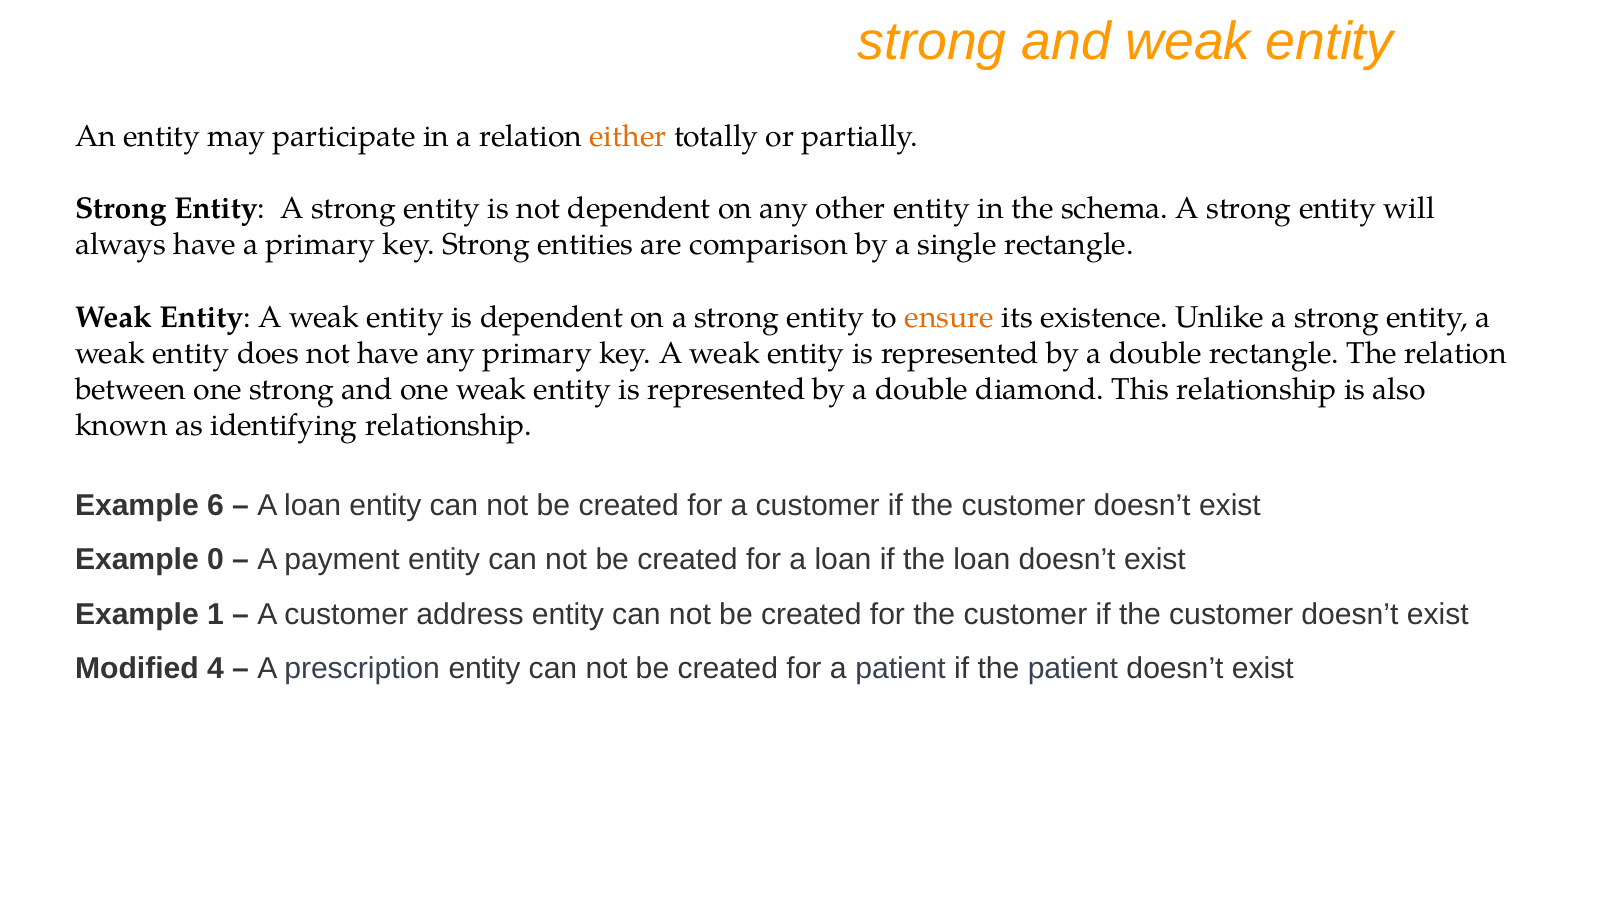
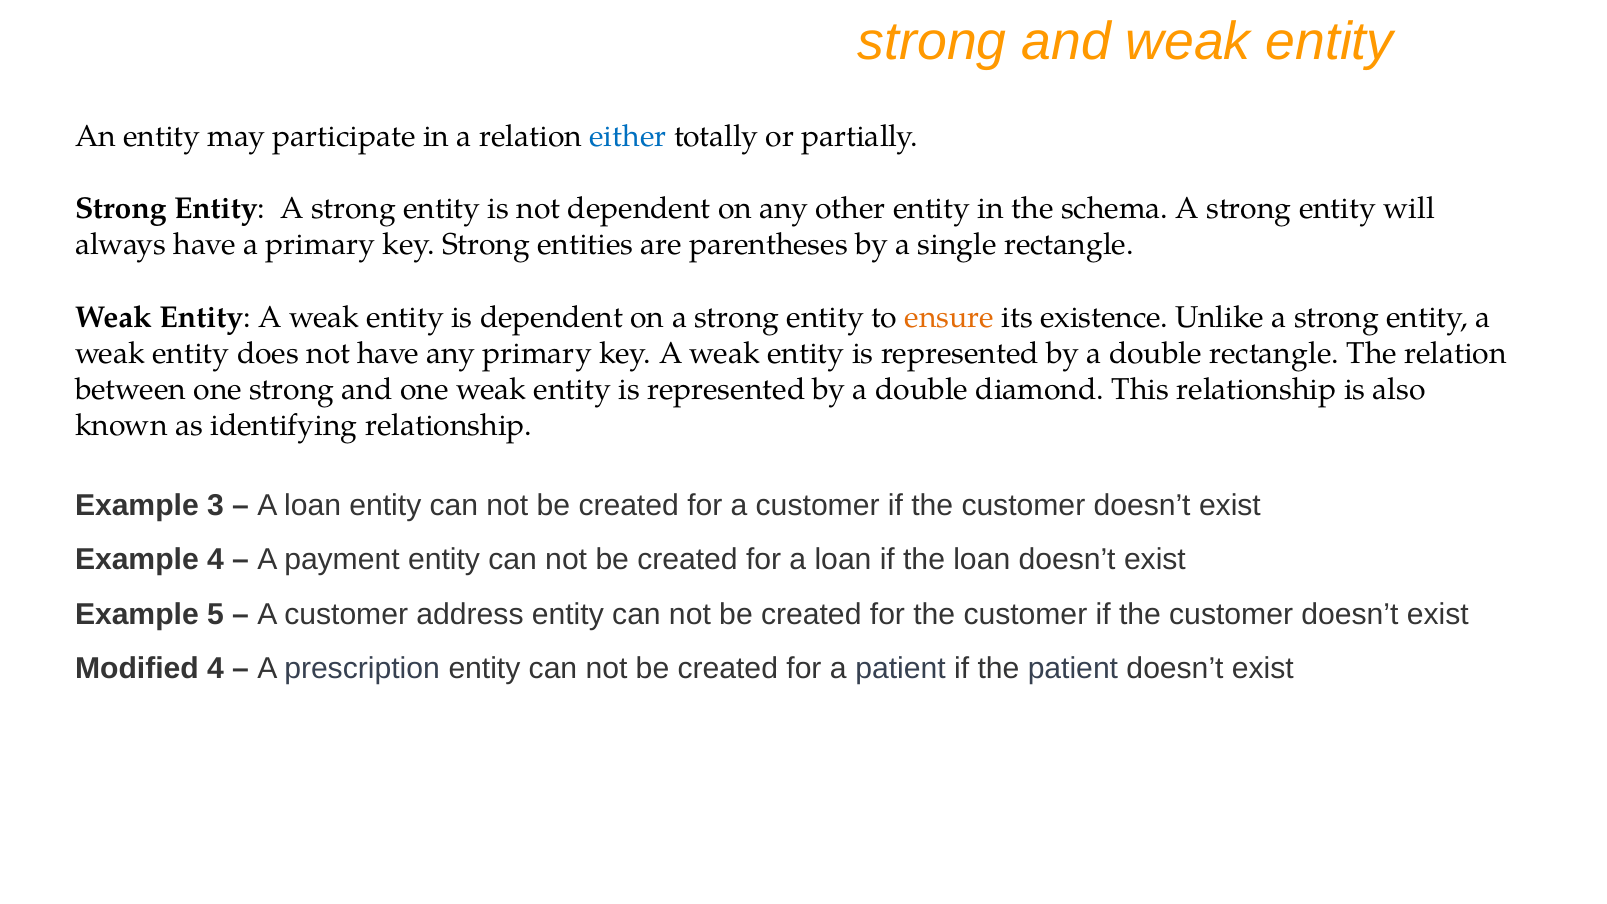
either colour: orange -> blue
comparison: comparison -> parentheses
6: 6 -> 3
Example 0: 0 -> 4
1: 1 -> 5
